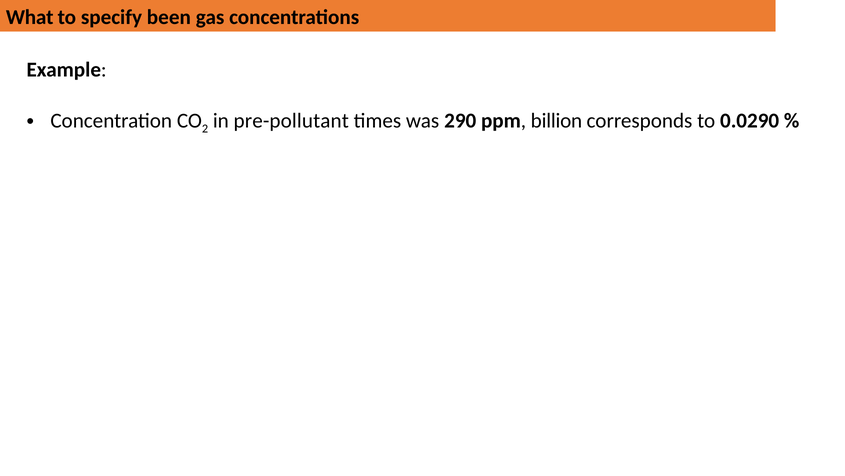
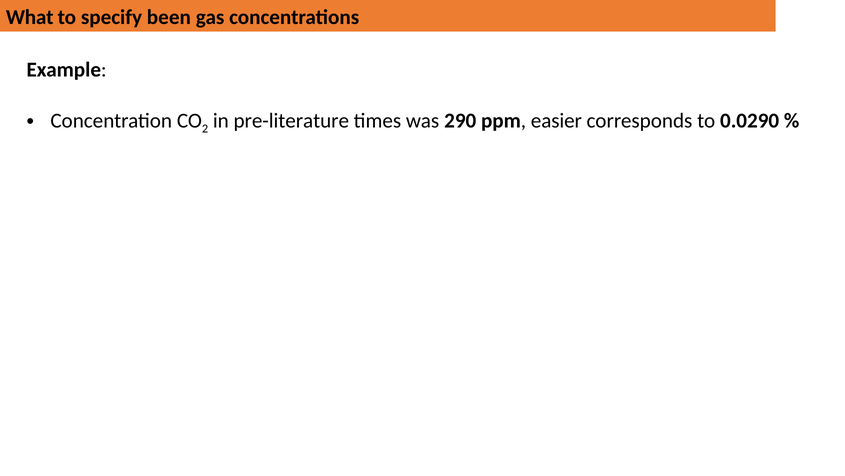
pre-pollutant: pre-pollutant -> pre-literature
billion: billion -> easier
